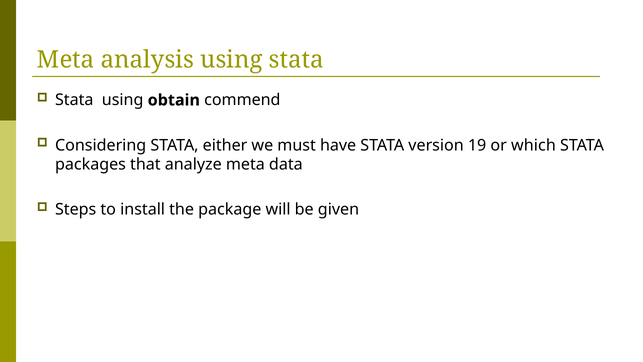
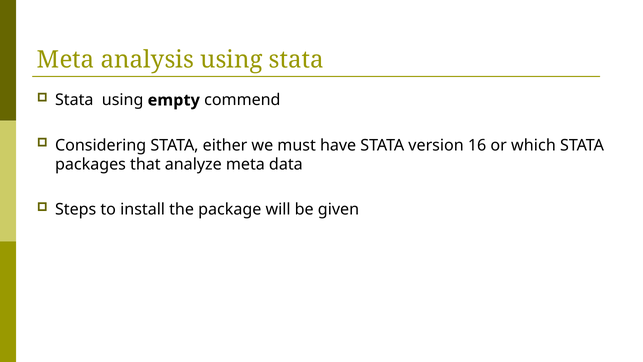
obtain: obtain -> empty
19: 19 -> 16
